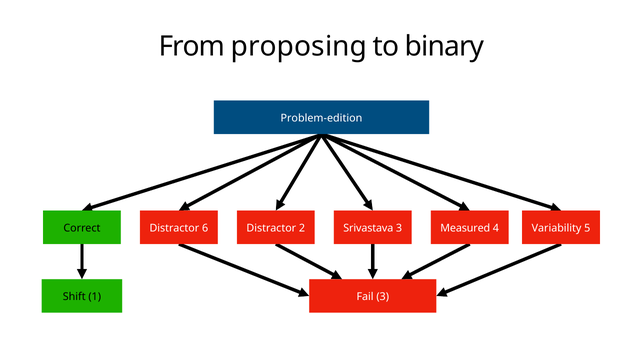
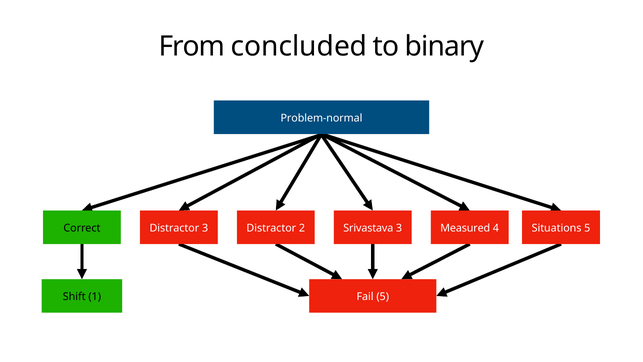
proposing: proposing -> concluded
Problem-edition: Problem-edition -> Problem-normal
Distractor 6: 6 -> 3
Variability: Variability -> Situations
Fail 3: 3 -> 5
